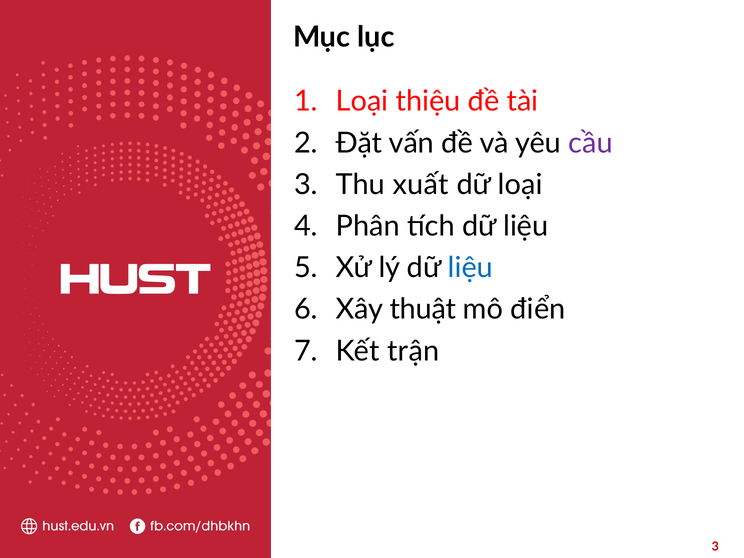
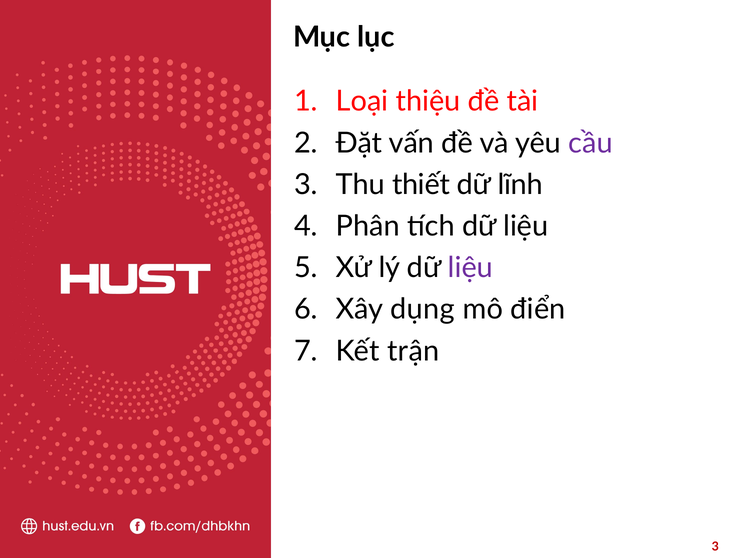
xuất: xuất -> thiết
dữ loại: loại -> lĩnh
liệu at (470, 268) colour: blue -> purple
thuật: thuật -> dụng
